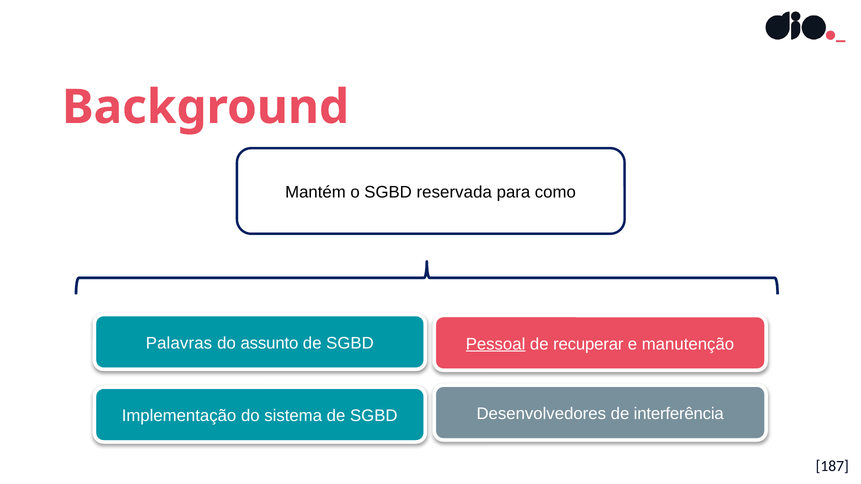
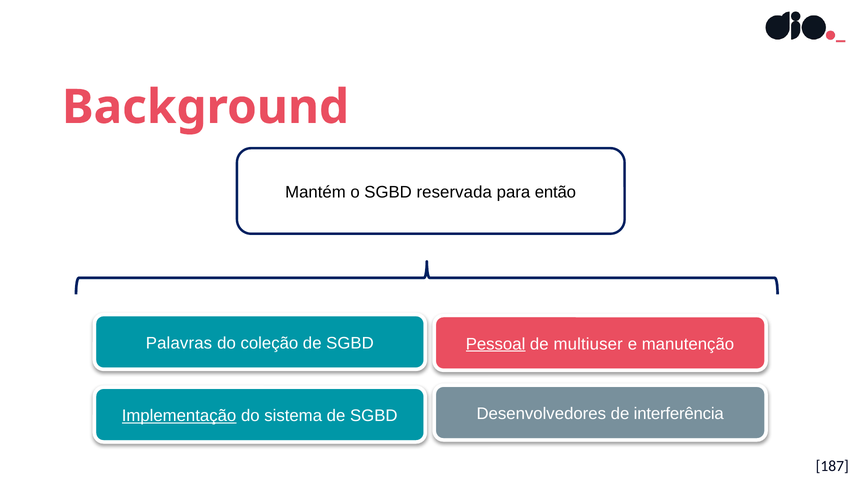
como: como -> então
assunto: assunto -> coleção
recuperar: recuperar -> multiuser
Implementação underline: none -> present
